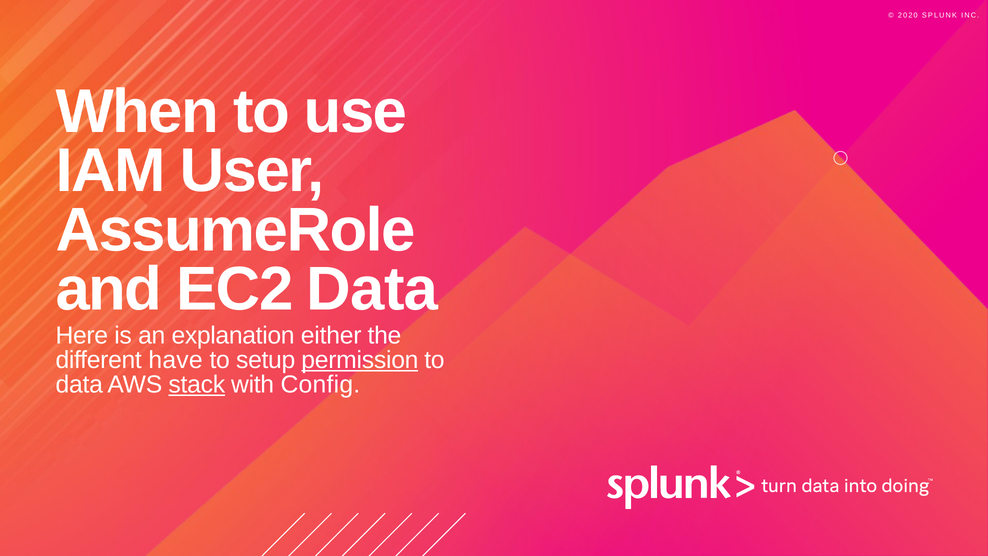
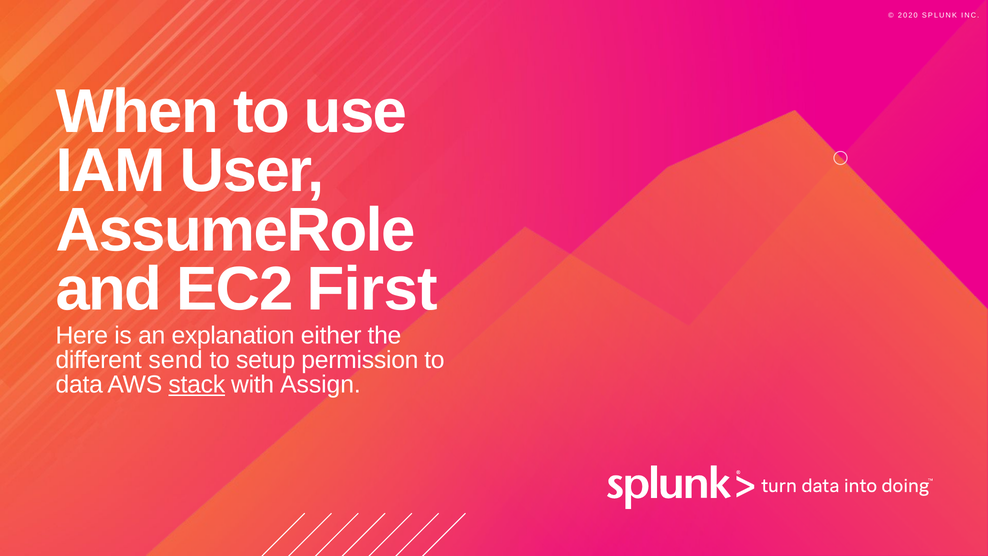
EC2 Data: Data -> First
have: have -> send
permission underline: present -> none
Config: Config -> Assign
